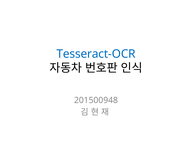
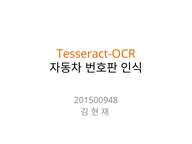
Tesseract-OCR colour: blue -> orange
